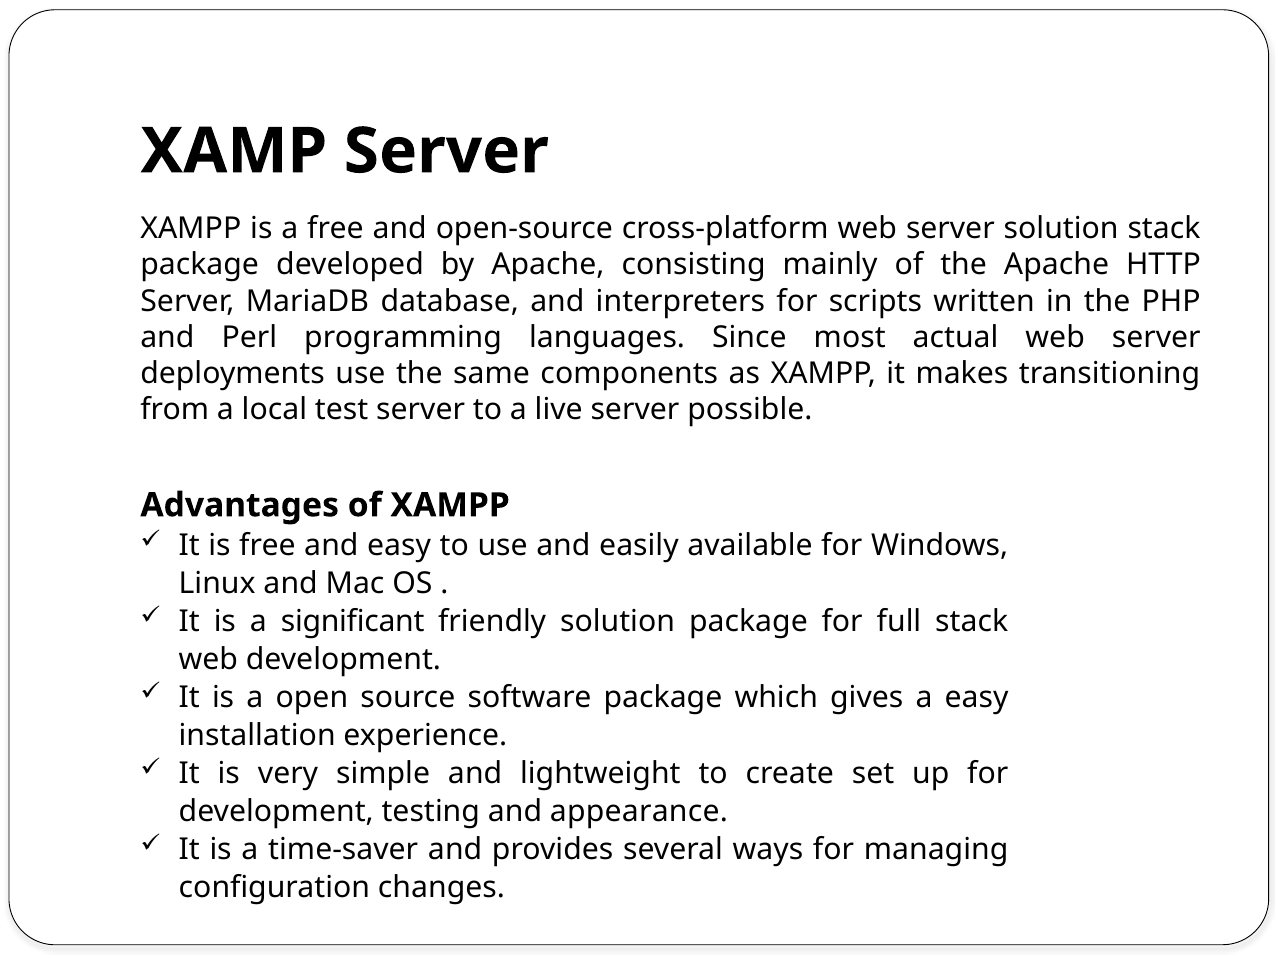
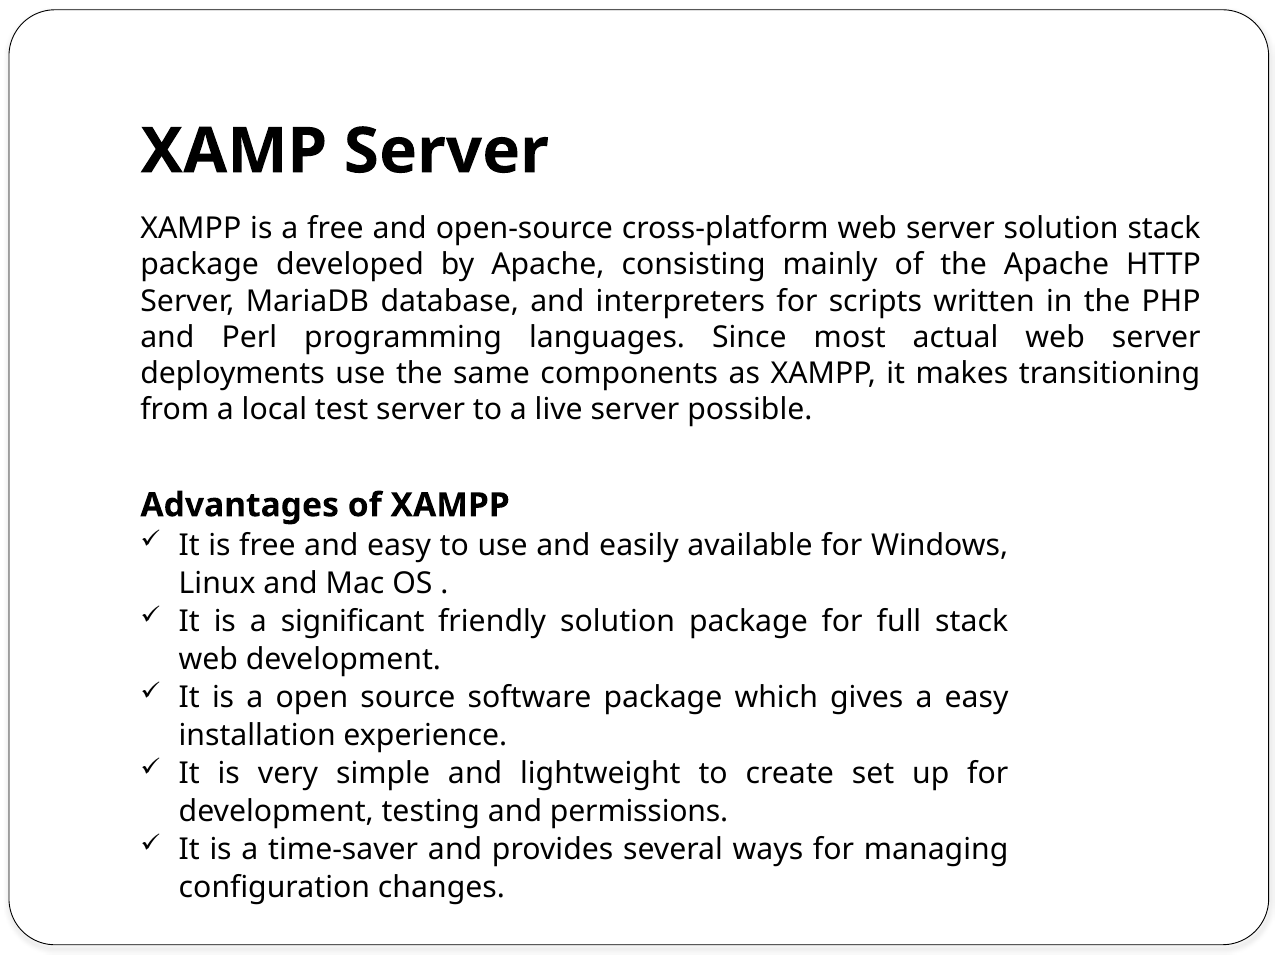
appearance: appearance -> permissions
